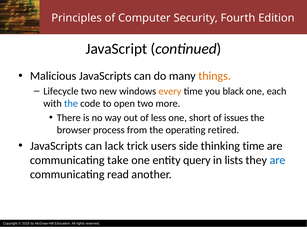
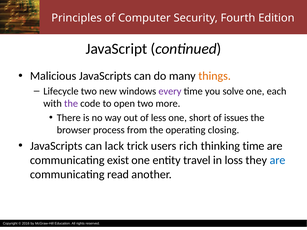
every colour: orange -> purple
black: black -> solve
the at (71, 104) colour: blue -> purple
retired: retired -> closing
side: side -> rich
take: take -> exist
query: query -> travel
lists: lists -> loss
